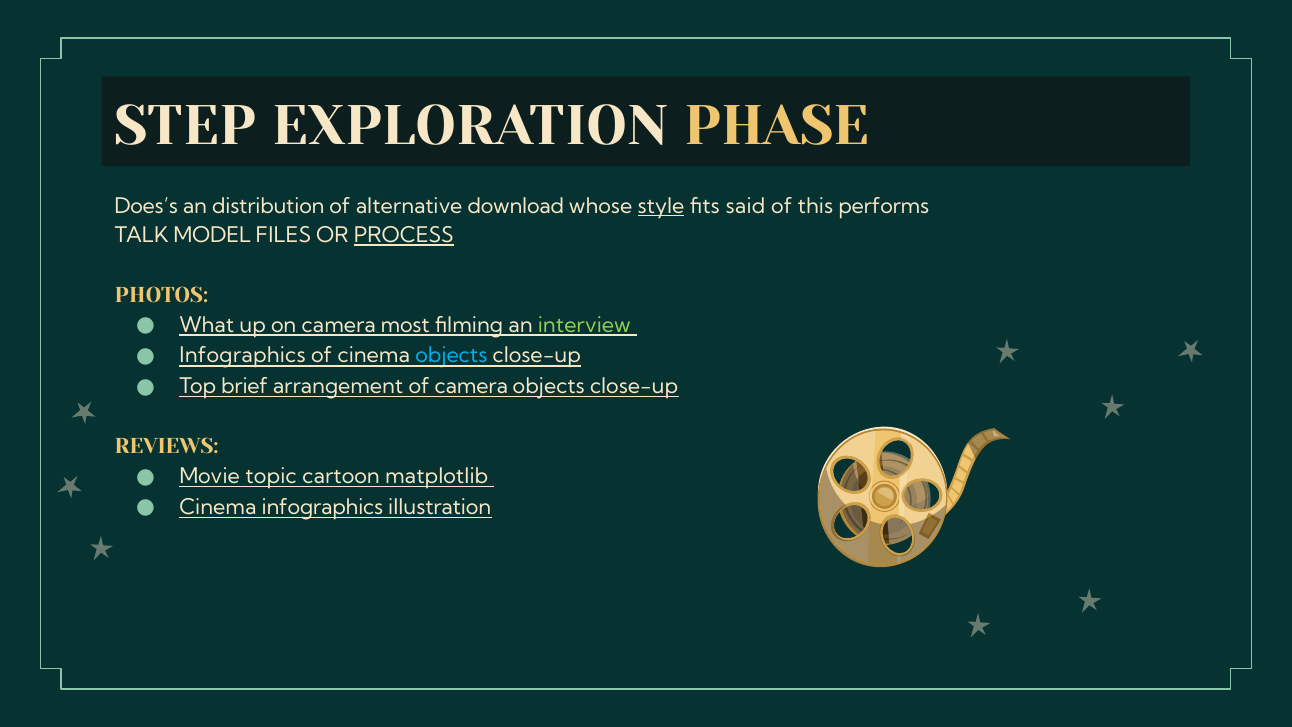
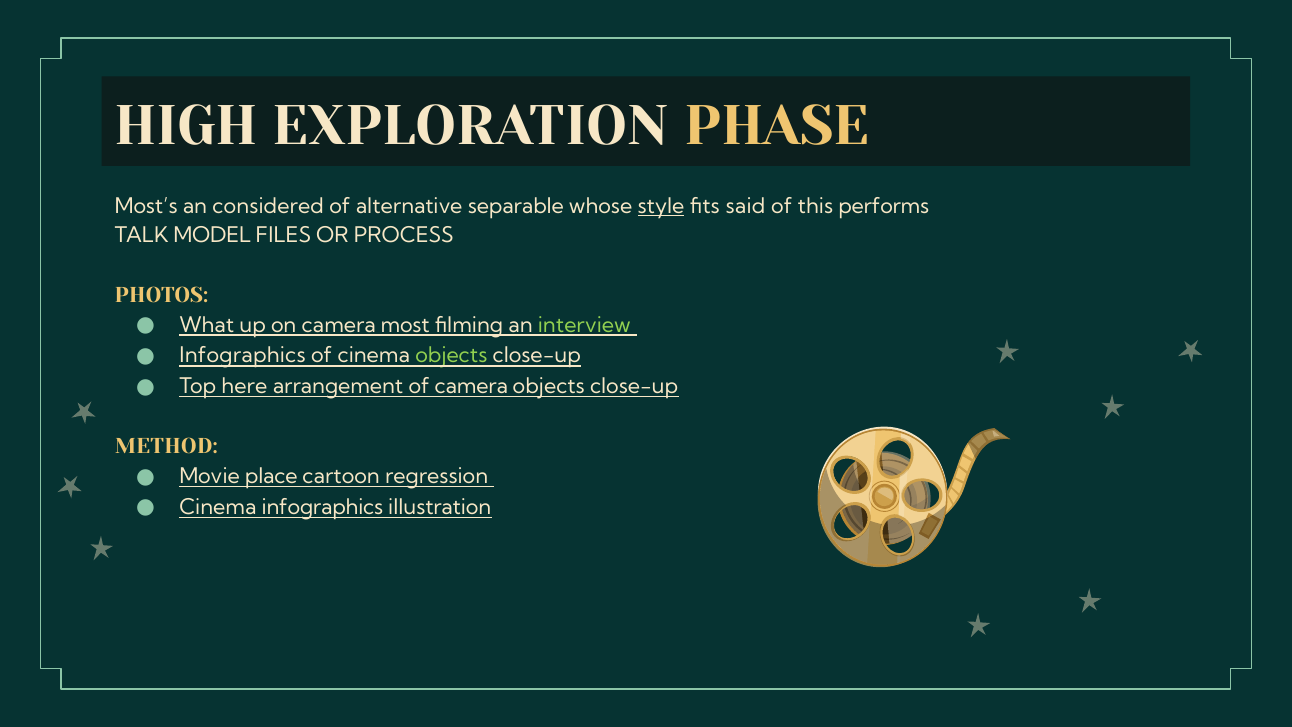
STEP: STEP -> HIGH
Does’s: Does’s -> Most’s
distribution: distribution -> considered
download: download -> separable
PROCESS underline: present -> none
objects at (451, 356) colour: light blue -> light green
brief: brief -> here
REVIEWS: REVIEWS -> METHOD
topic: topic -> place
matplotlib: matplotlib -> regression
